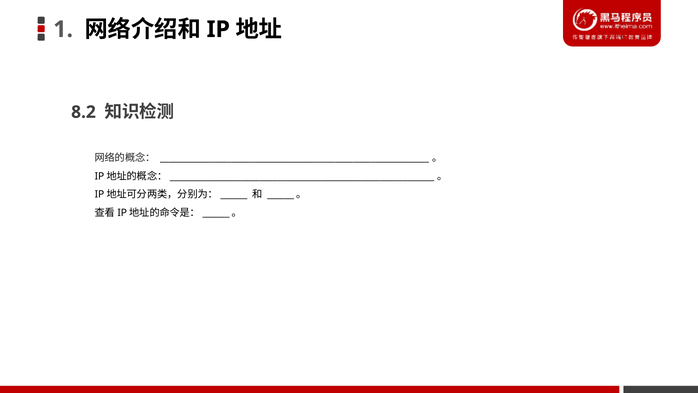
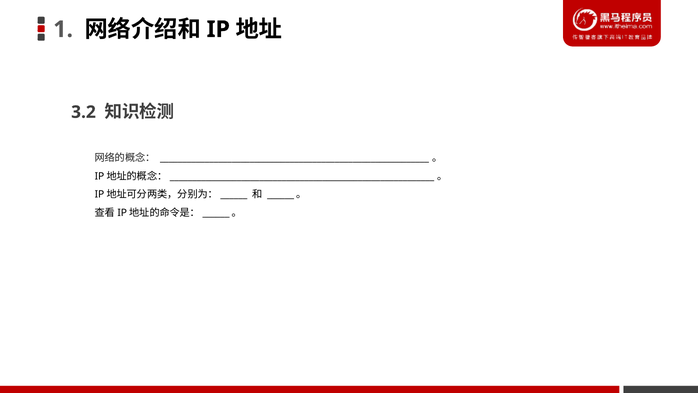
8.2: 8.2 -> 3.2
